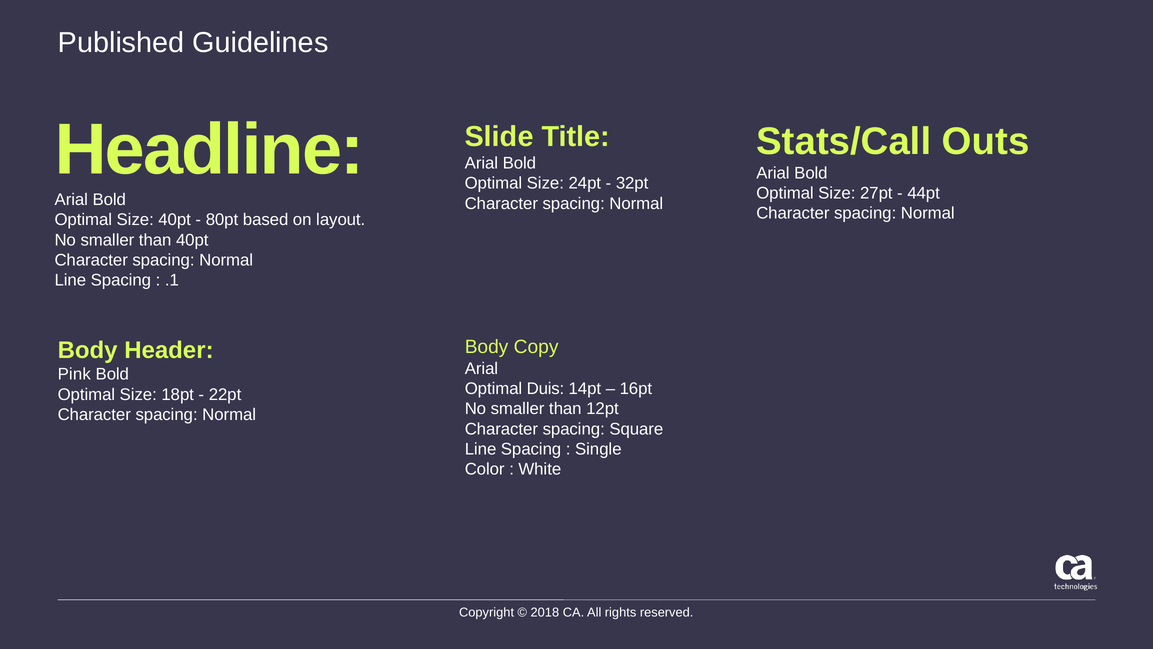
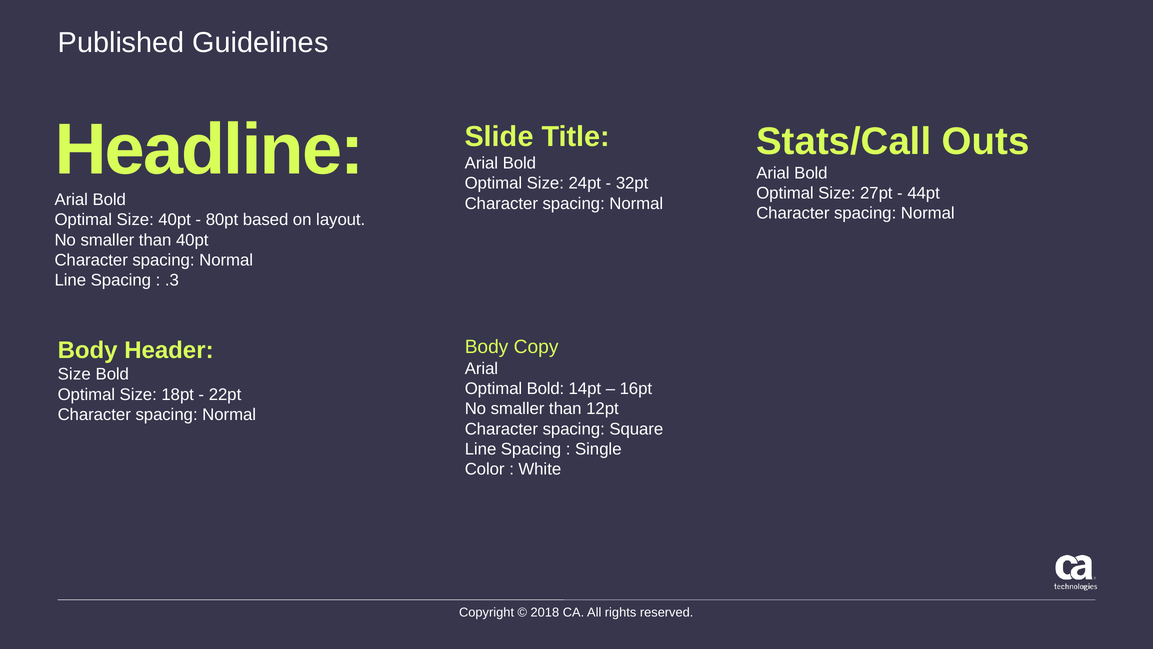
.1: .1 -> .3
Pink at (74, 374): Pink -> Size
Optimal Duis: Duis -> Bold
